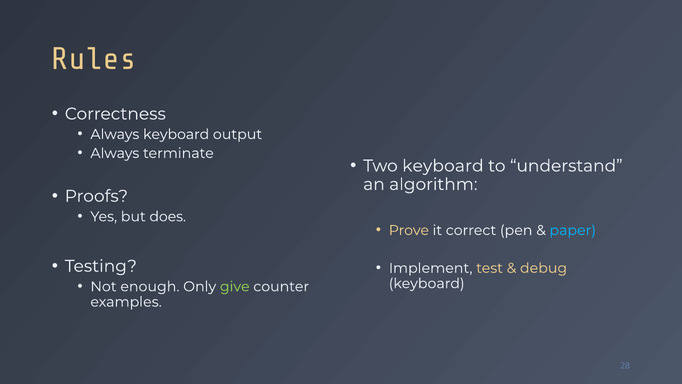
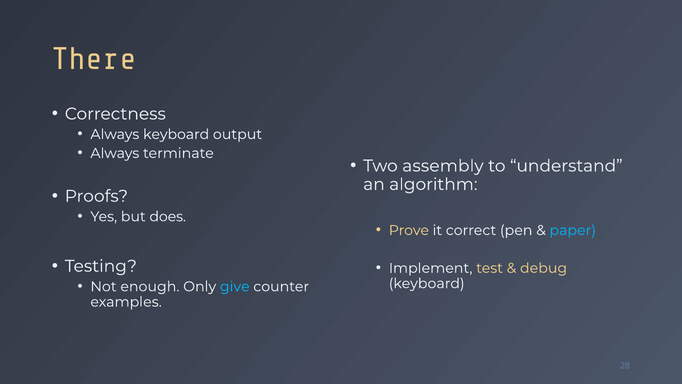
Rules: Rules -> There
Two keyboard: keyboard -> assembly
give colour: light green -> light blue
